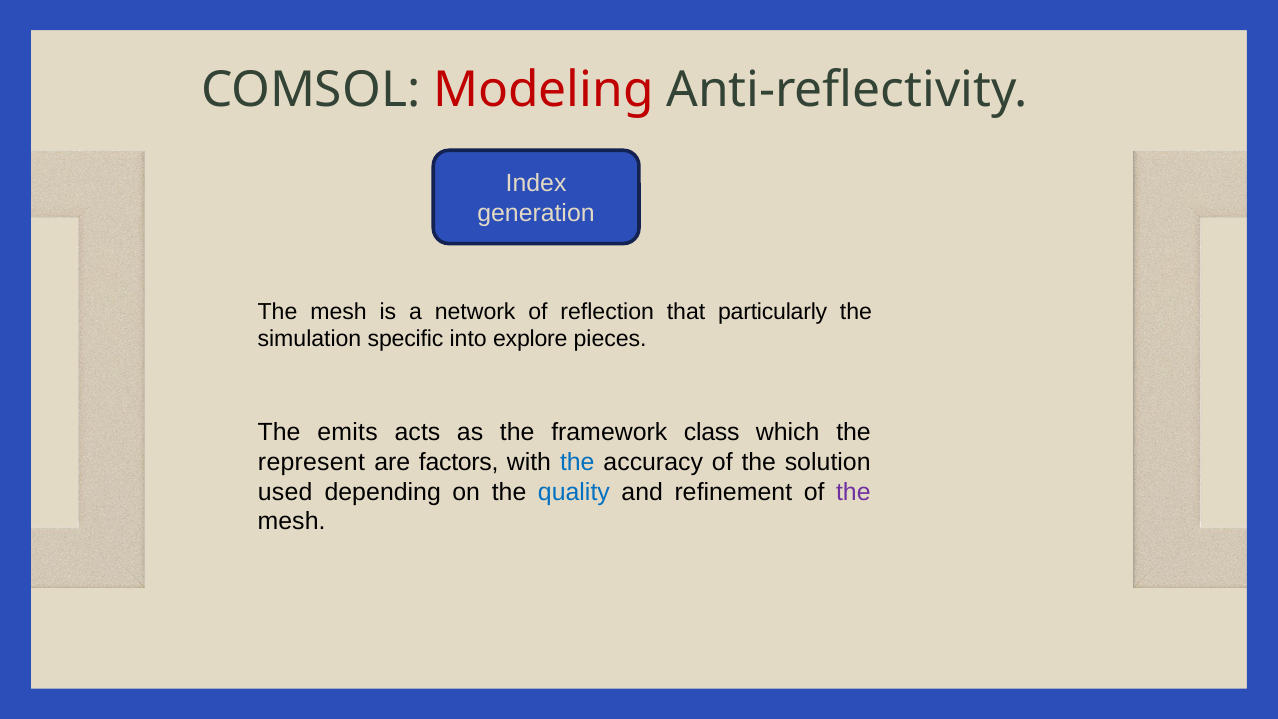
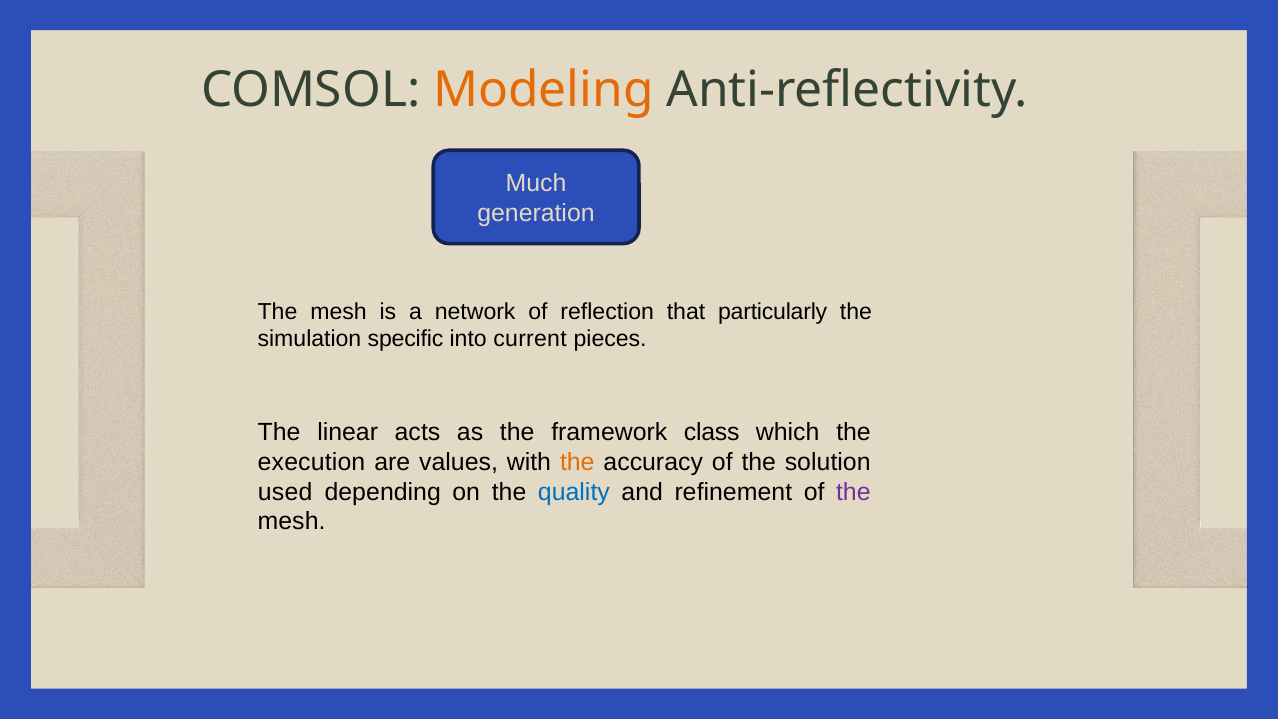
Modeling colour: red -> orange
Index: Index -> Much
explore: explore -> current
emits: emits -> linear
represent: represent -> execution
factors: factors -> values
the at (577, 462) colour: blue -> orange
